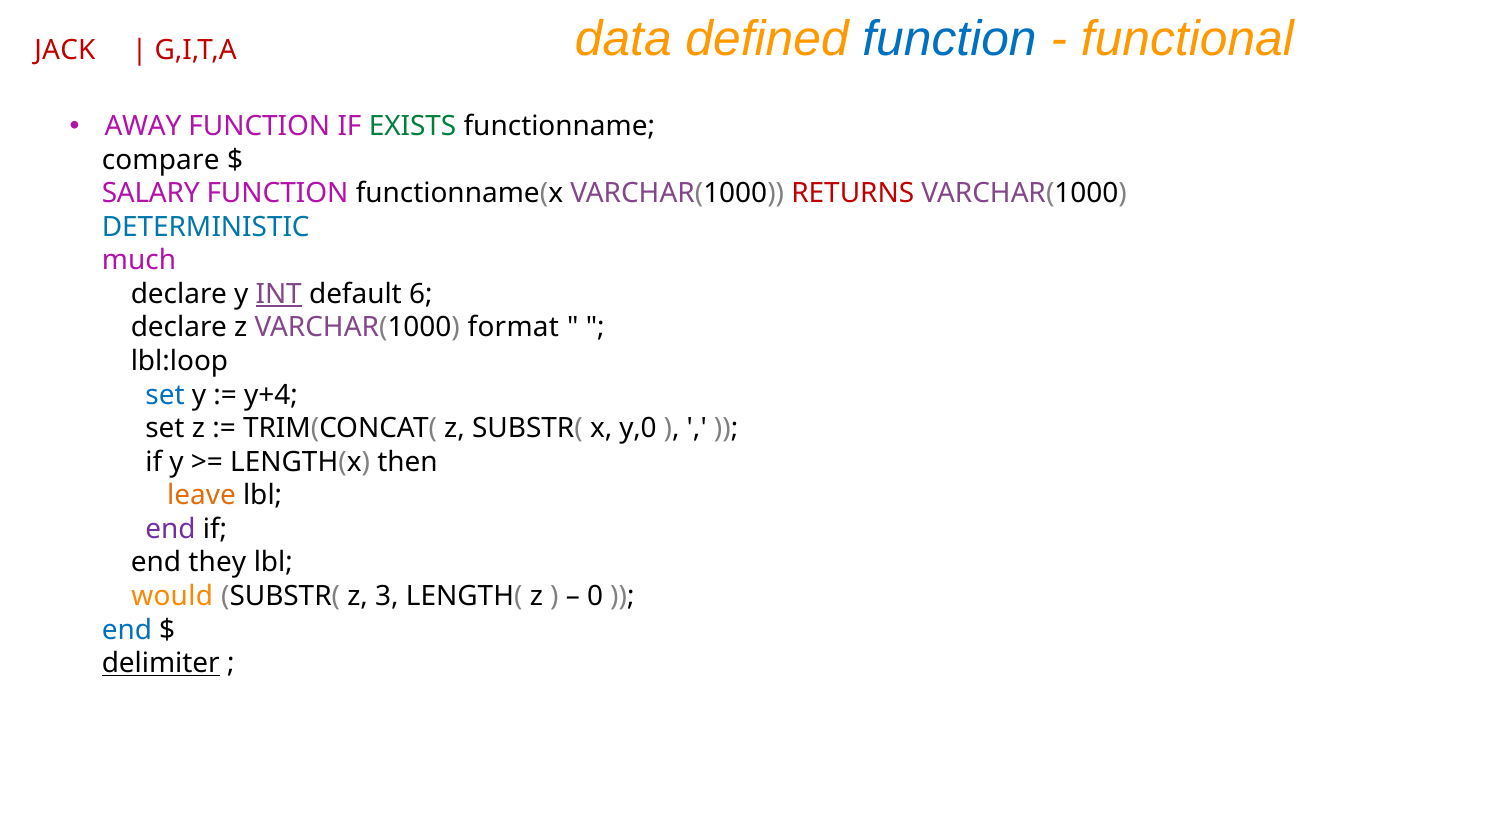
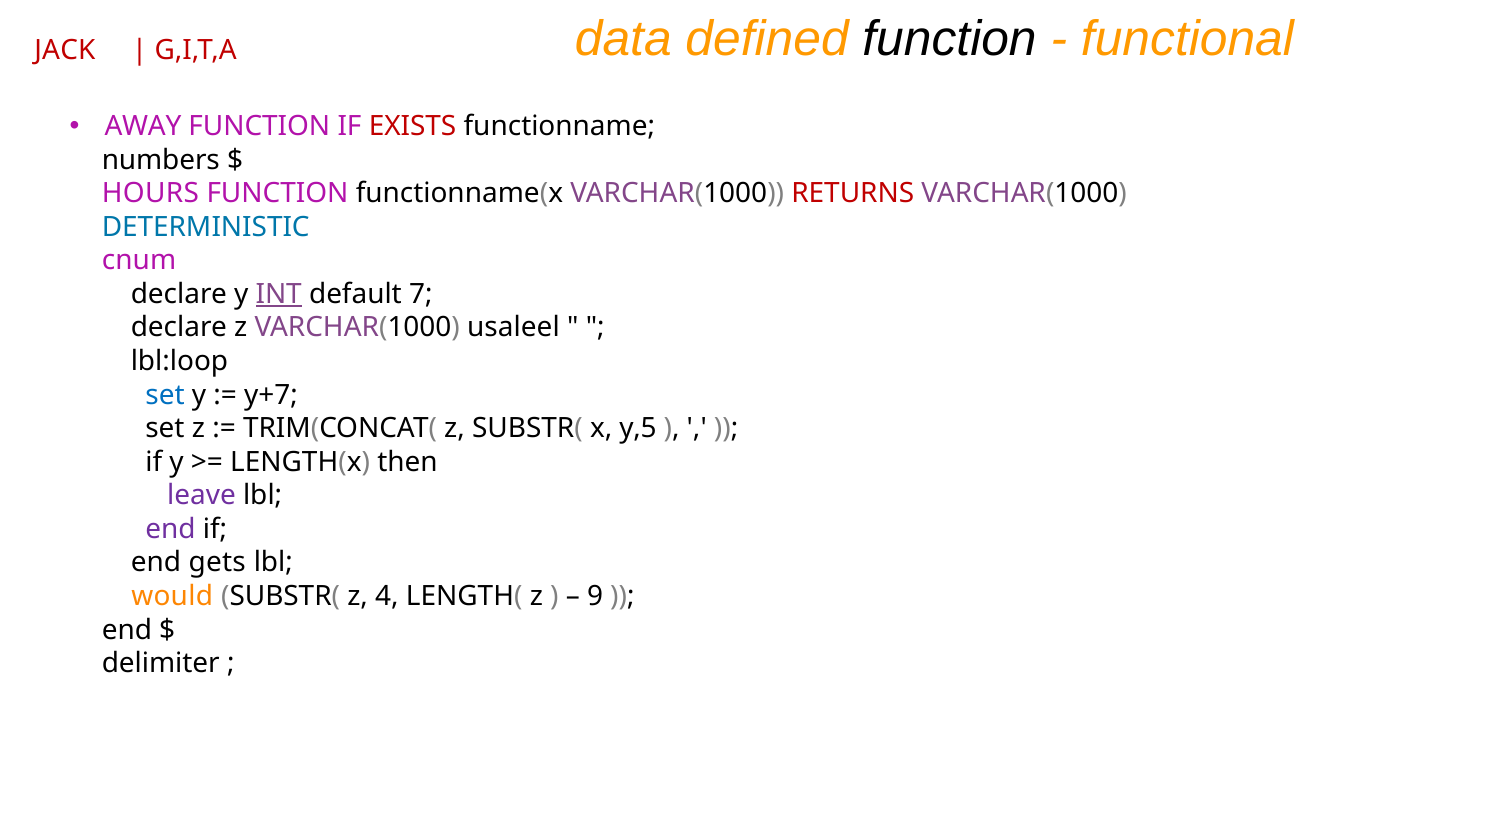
function at (950, 39) colour: blue -> black
EXISTS colour: green -> red
compare: compare -> numbers
SALARY: SALARY -> HOURS
much: much -> cnum
6: 6 -> 7
format: format -> usaleel
y+4: y+4 -> y+7
y,0: y,0 -> y,5
leave colour: orange -> purple
they: they -> gets
3: 3 -> 4
0: 0 -> 9
end at (127, 630) colour: blue -> black
delimiter underline: present -> none
